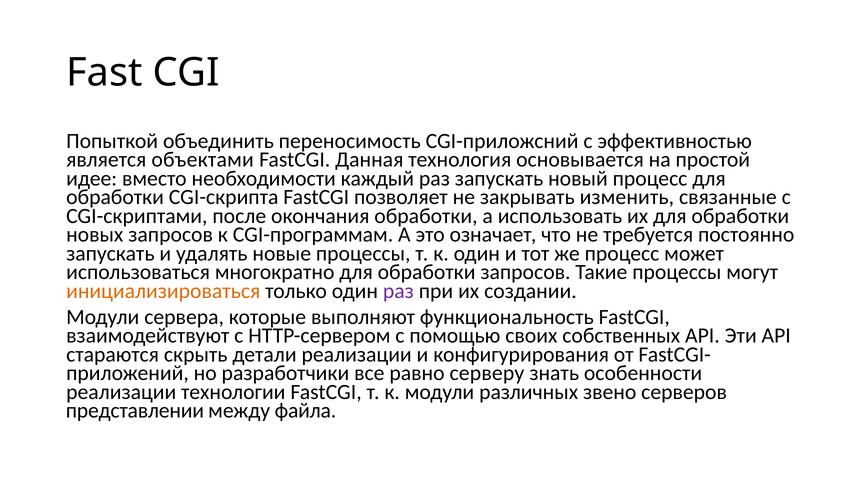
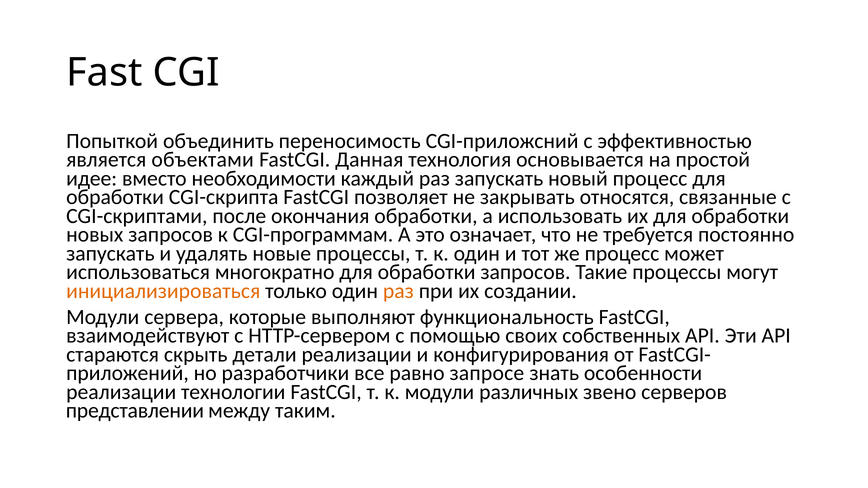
изменить: изменить -> относятся
раз at (398, 291) colour: purple -> orange
серверу: серверу -> запросе
файла: файла -> таким
